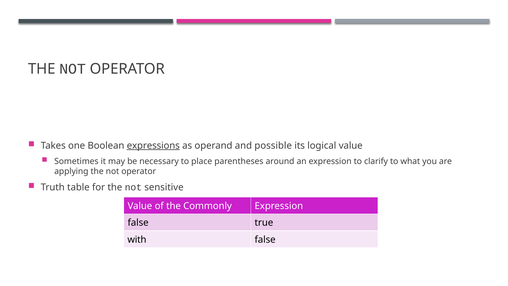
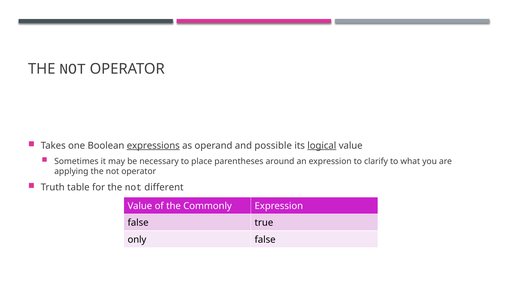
logical underline: none -> present
sensitive: sensitive -> different
with: with -> only
